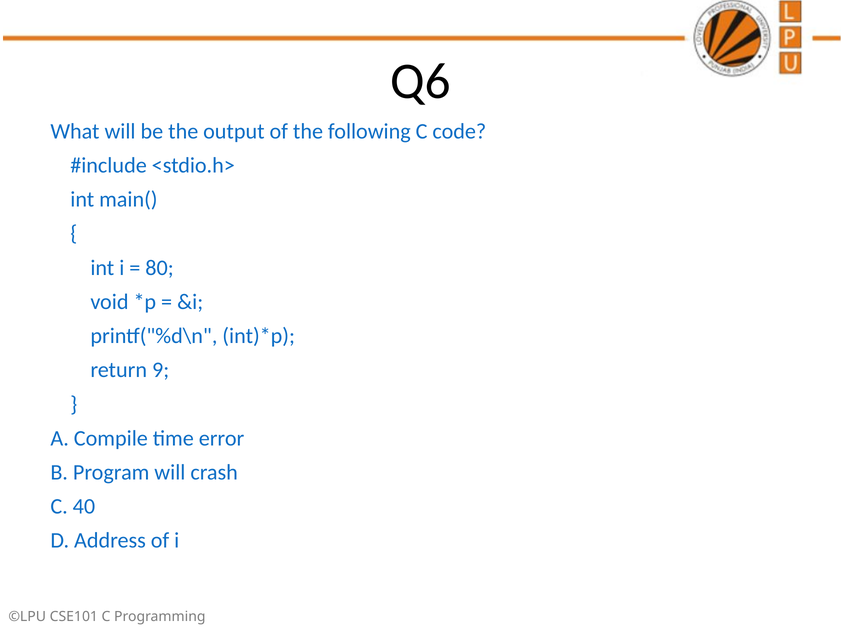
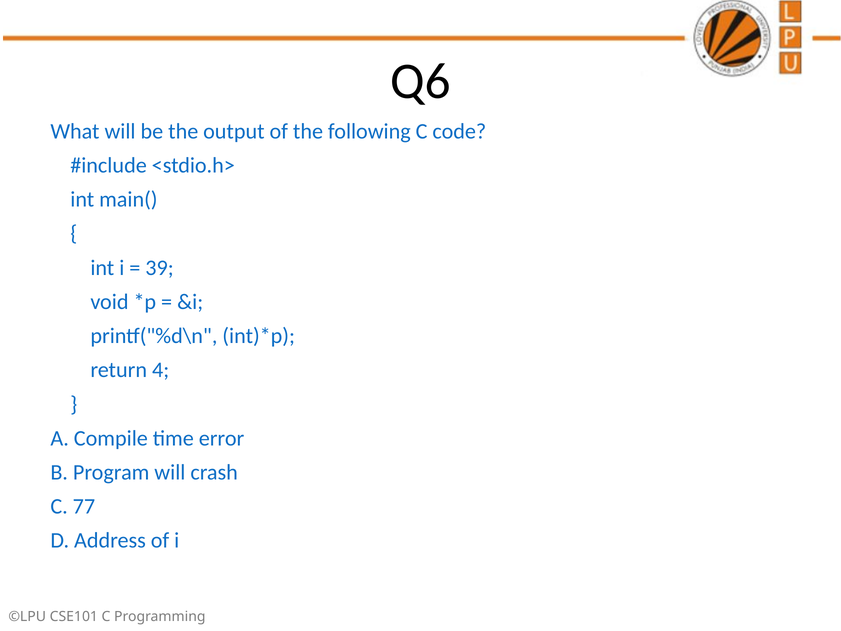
80: 80 -> 39
9: 9 -> 4
40: 40 -> 77
